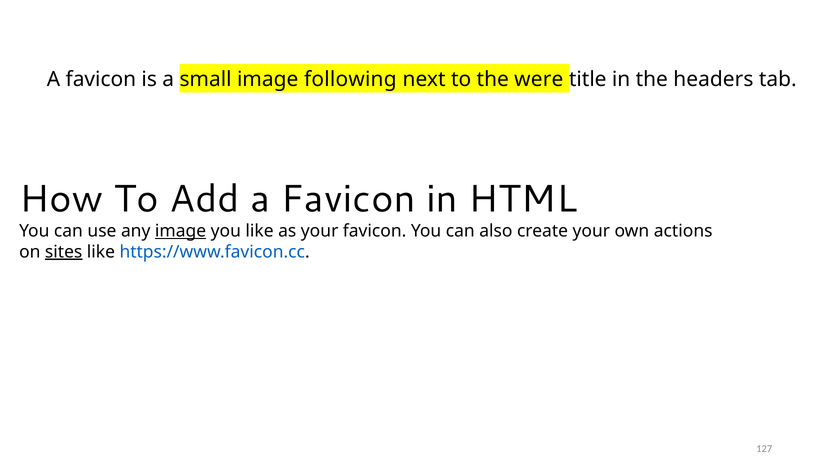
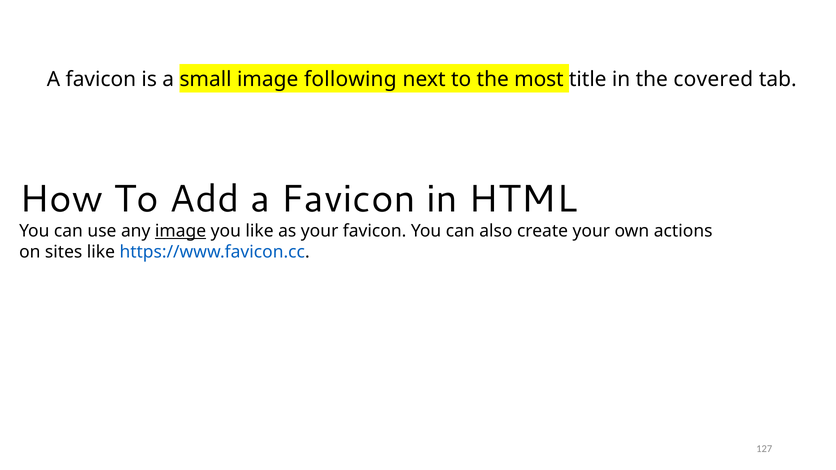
were: were -> most
headers: headers -> covered
sites underline: present -> none
